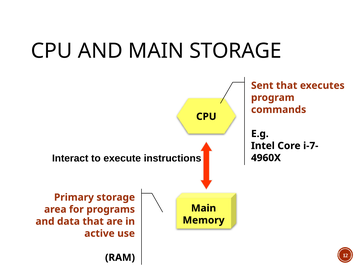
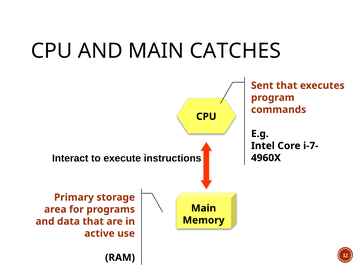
MAIN STORAGE: STORAGE -> CATCHES
